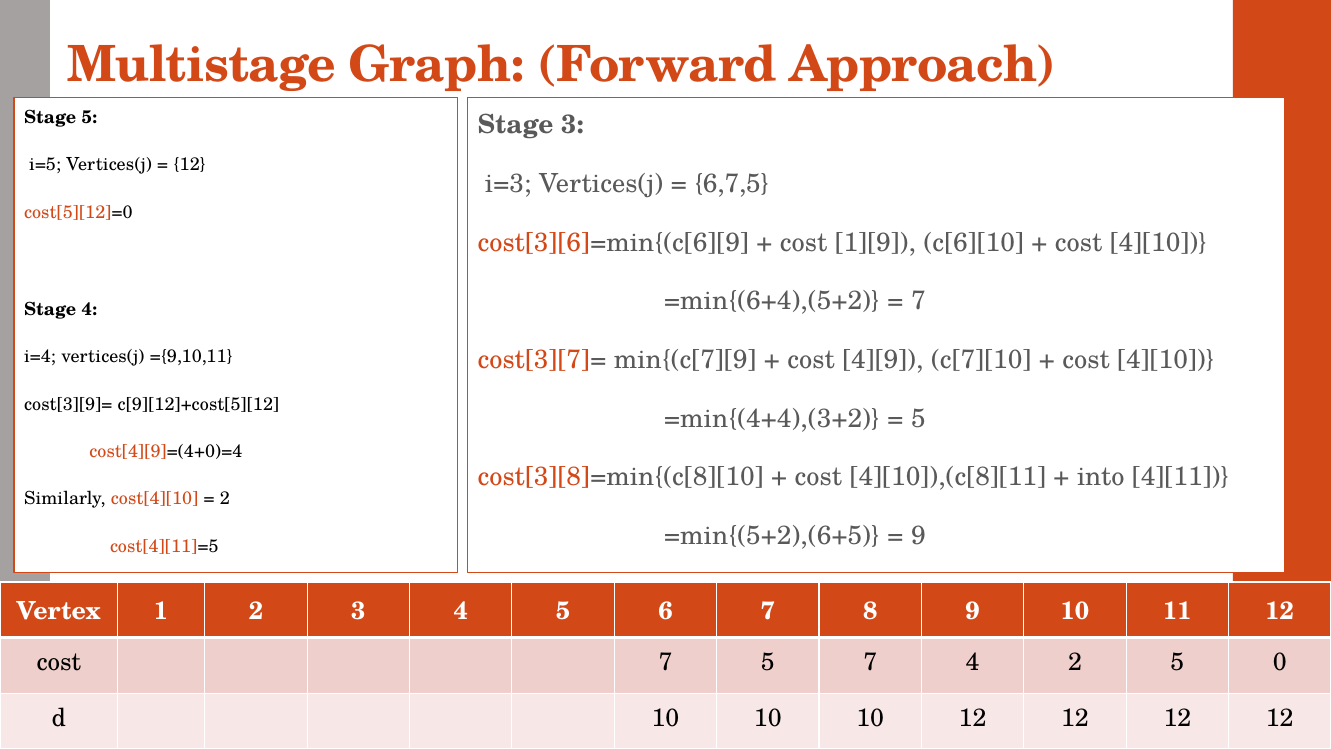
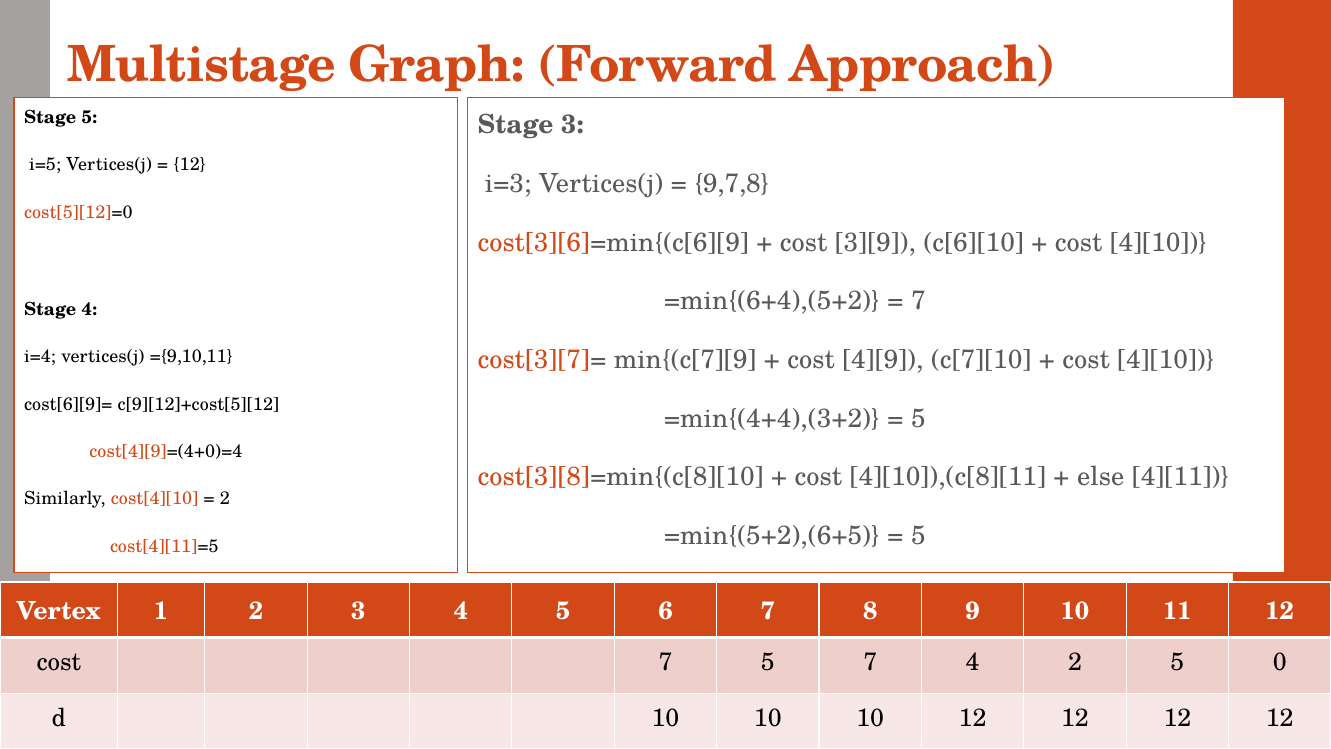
6,7,5: 6,7,5 -> 9,7,8
1][9: 1][9 -> 3][9
cost[3][9]=: cost[3][9]= -> cost[6][9]=
into: into -> else
9 at (918, 536): 9 -> 5
